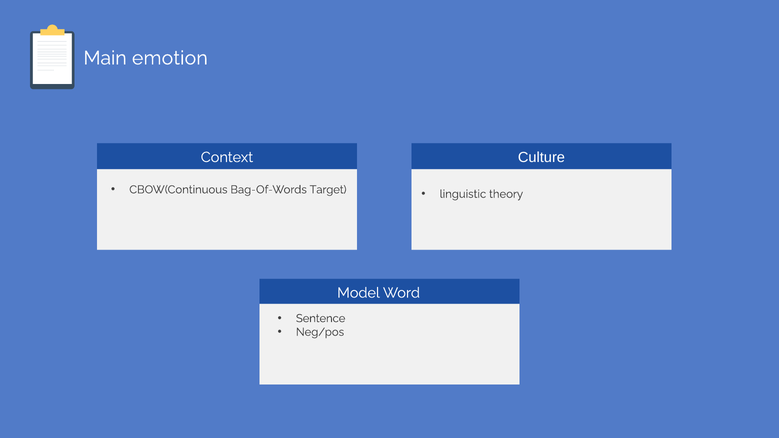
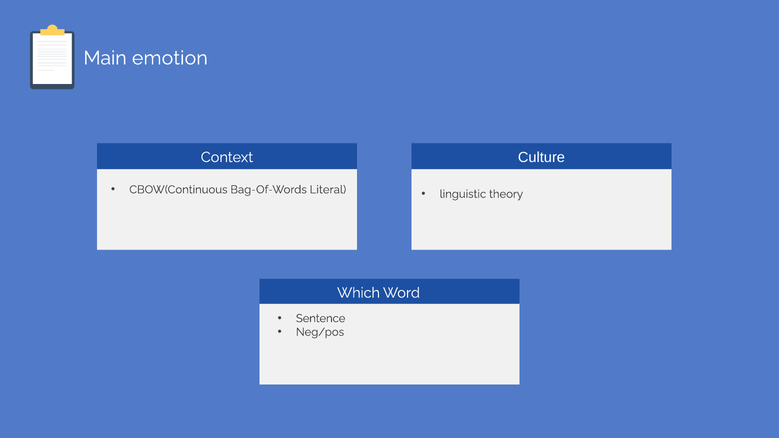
Target: Target -> Literal
Model: Model -> Which
